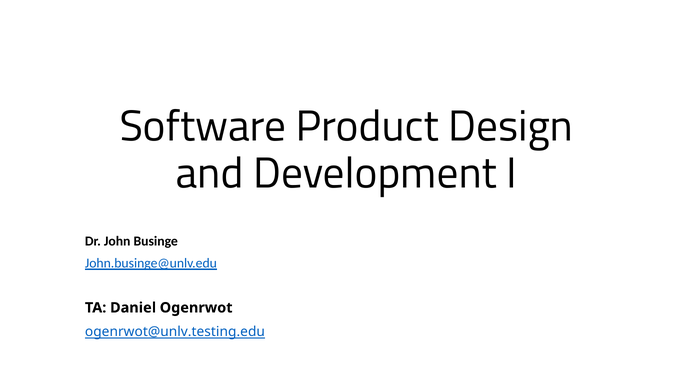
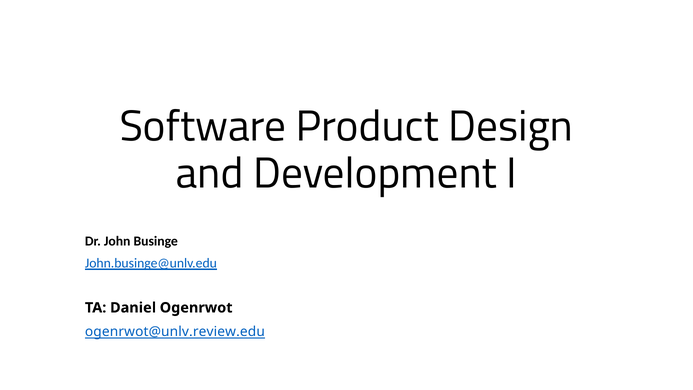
ogenrwot@unlv.testing.edu: ogenrwot@unlv.testing.edu -> ogenrwot@unlv.review.edu
